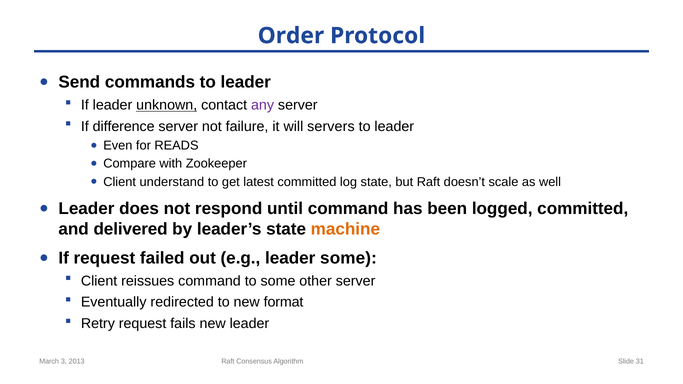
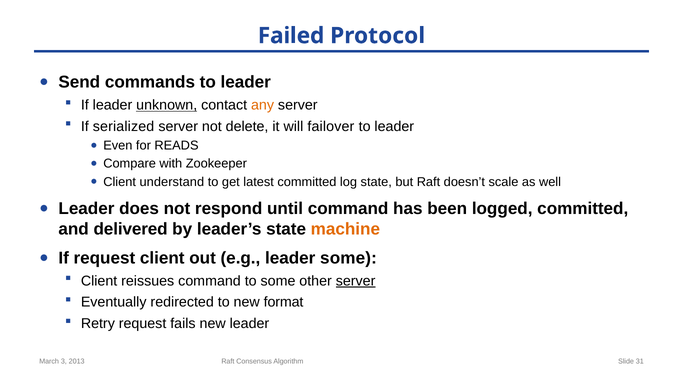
Order: Order -> Failed
any colour: purple -> orange
difference: difference -> serialized
failure: failure -> delete
servers: servers -> failover
request failed: failed -> client
server at (356, 281) underline: none -> present
